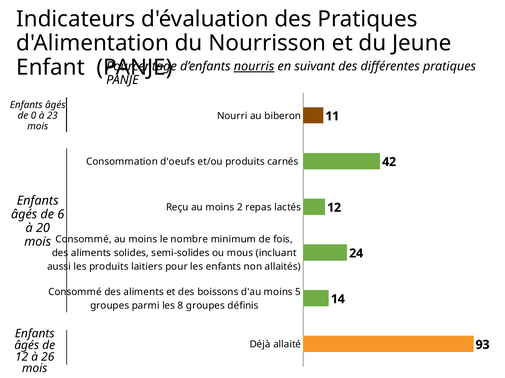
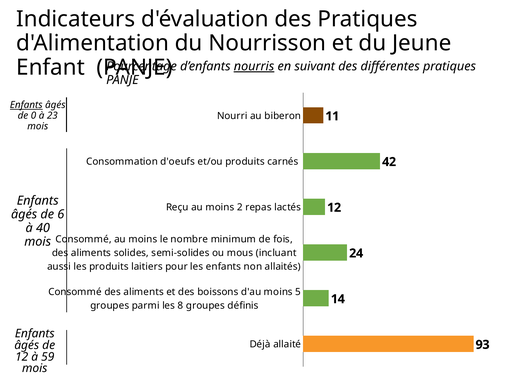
Enfants at (26, 105) underline: none -> present
20: 20 -> 40
26: 26 -> 59
